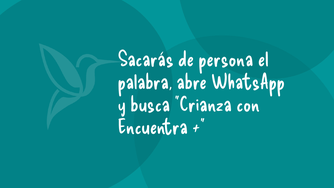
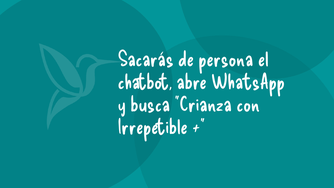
palabra: palabra -> chatbot
Encuentra: Encuentra -> Irrepetible
